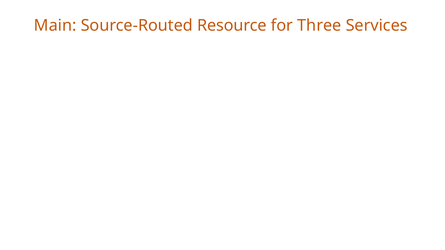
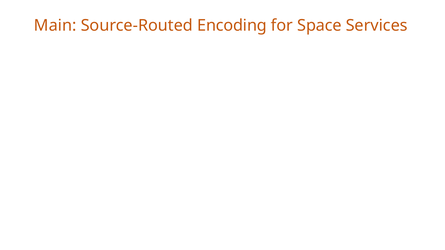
Resource: Resource -> Encoding
Three: Three -> Space
